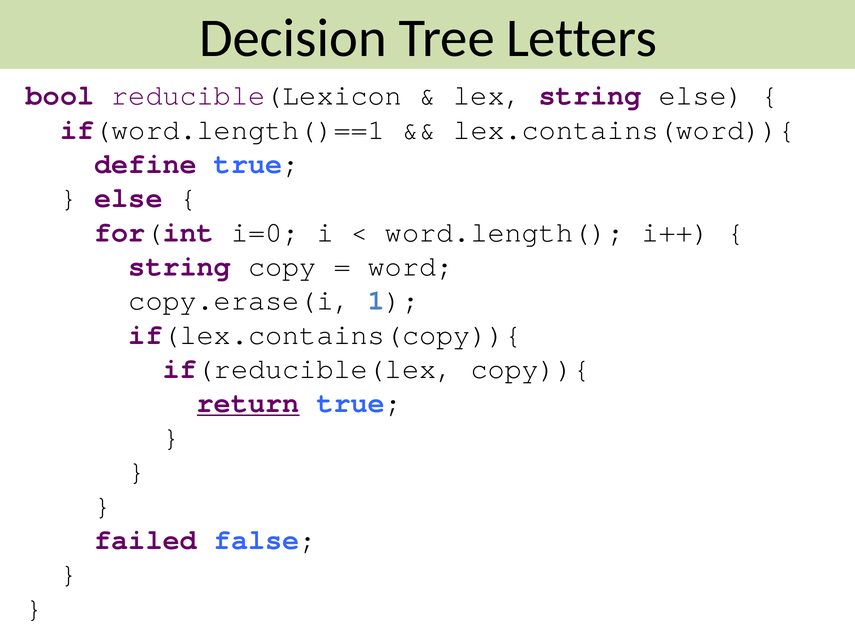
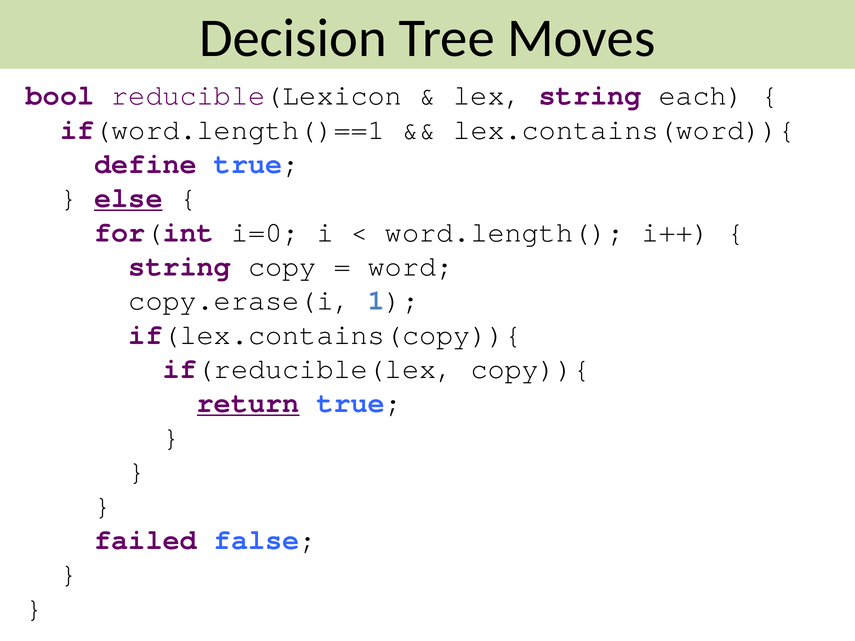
Letters: Letters -> Moves
string else: else -> each
else at (128, 198) underline: none -> present
